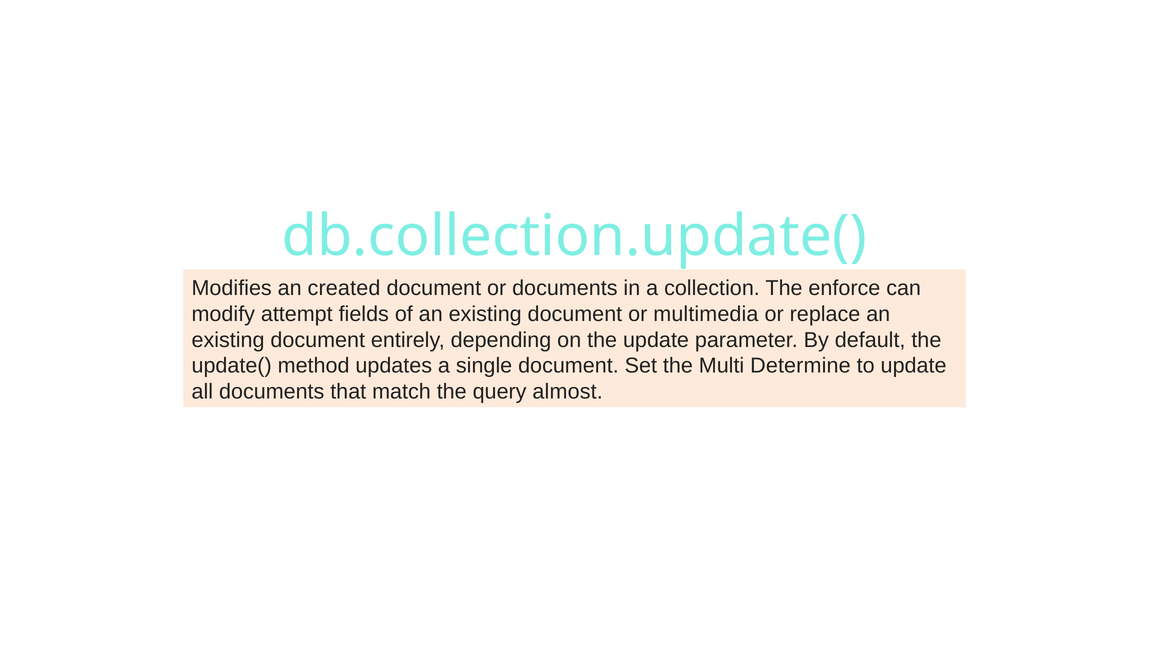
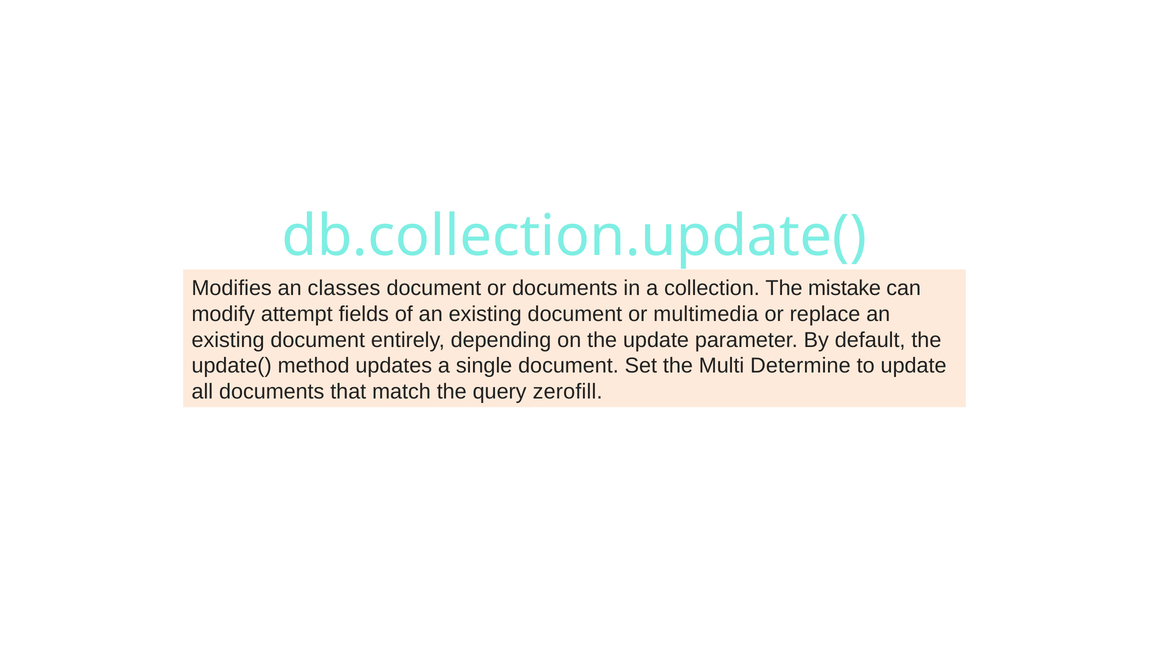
created: created -> classes
enforce: enforce -> mistake
almost: almost -> zerofill
